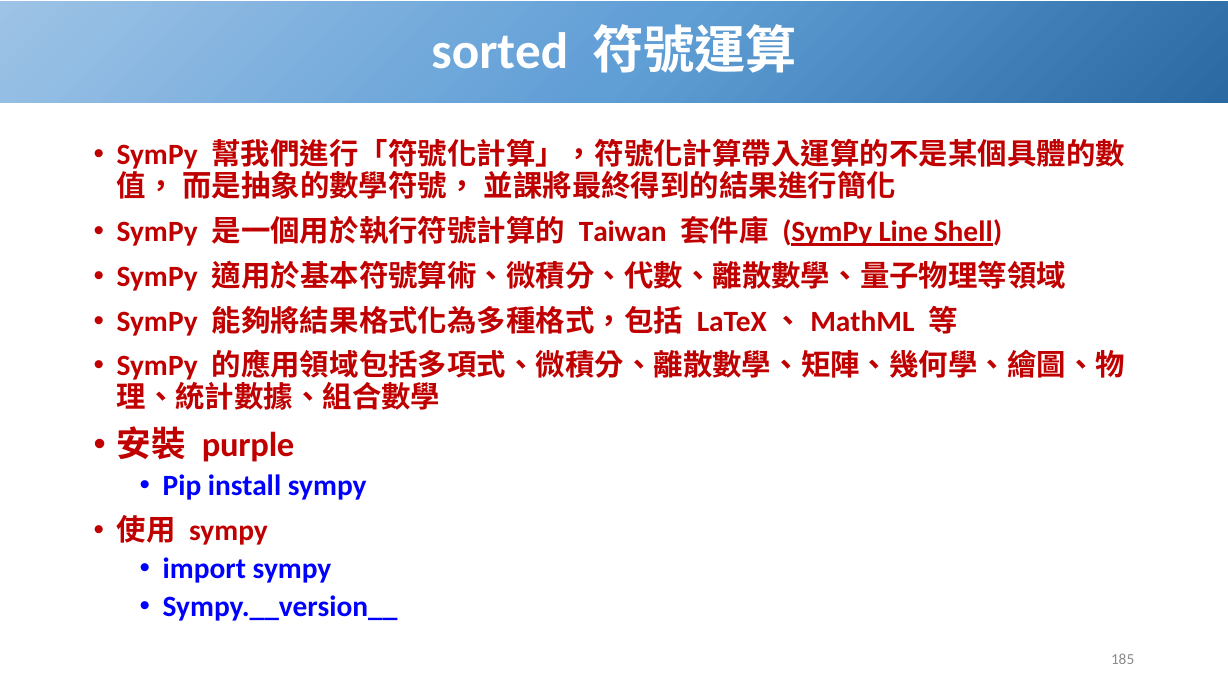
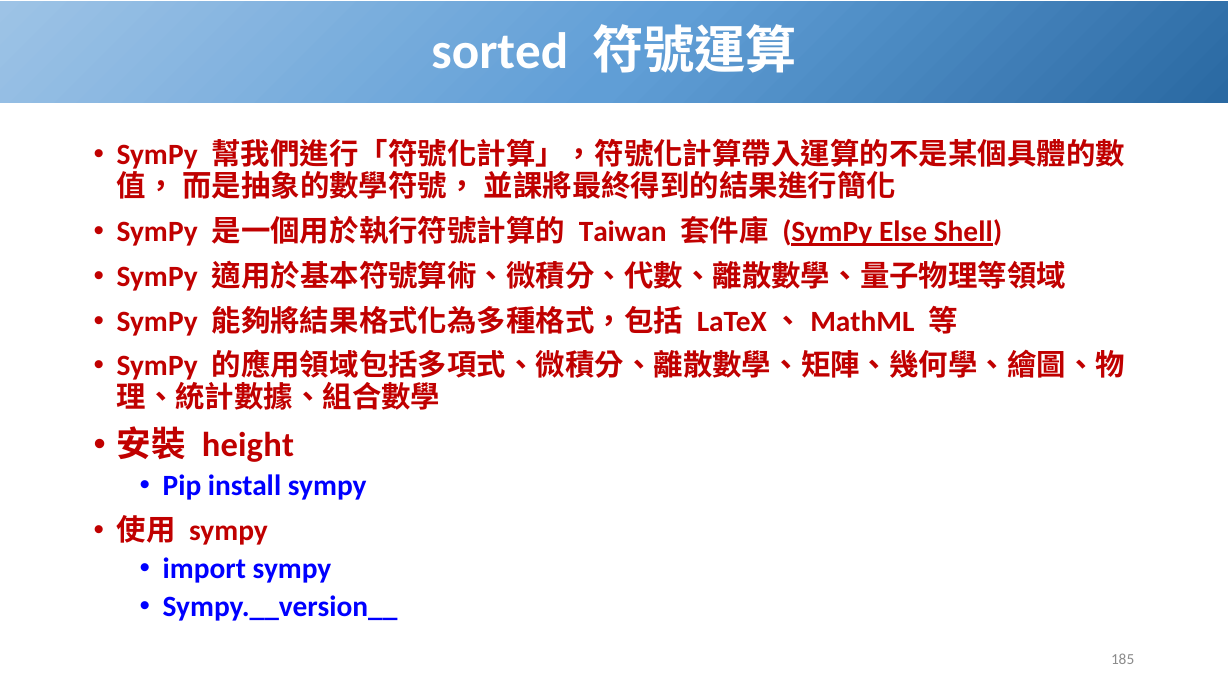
Line: Line -> Else
purple: purple -> height
